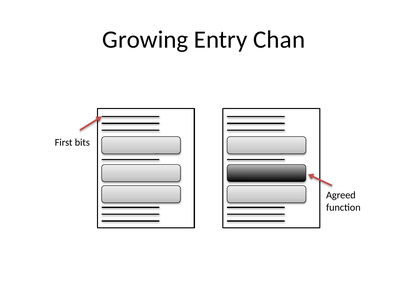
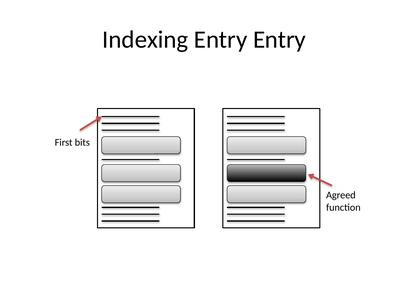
Growing: Growing -> Indexing
Entry Chan: Chan -> Entry
